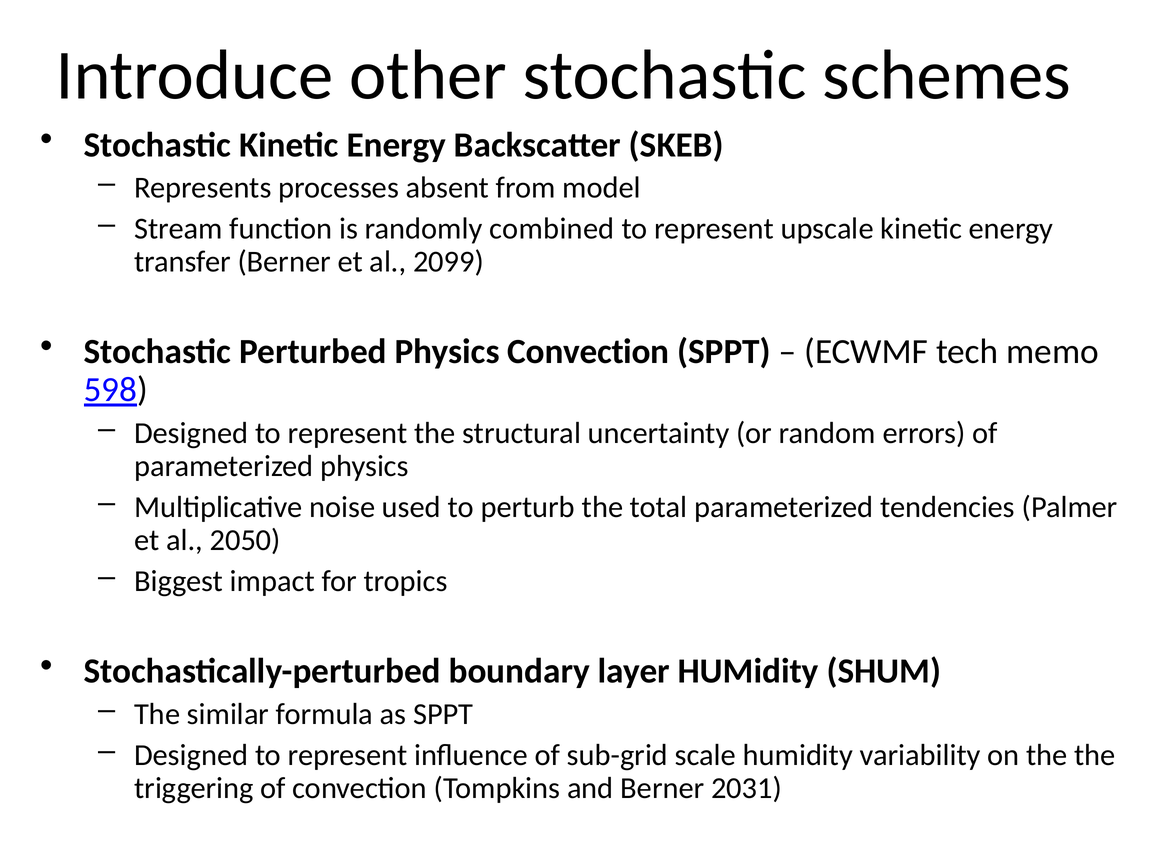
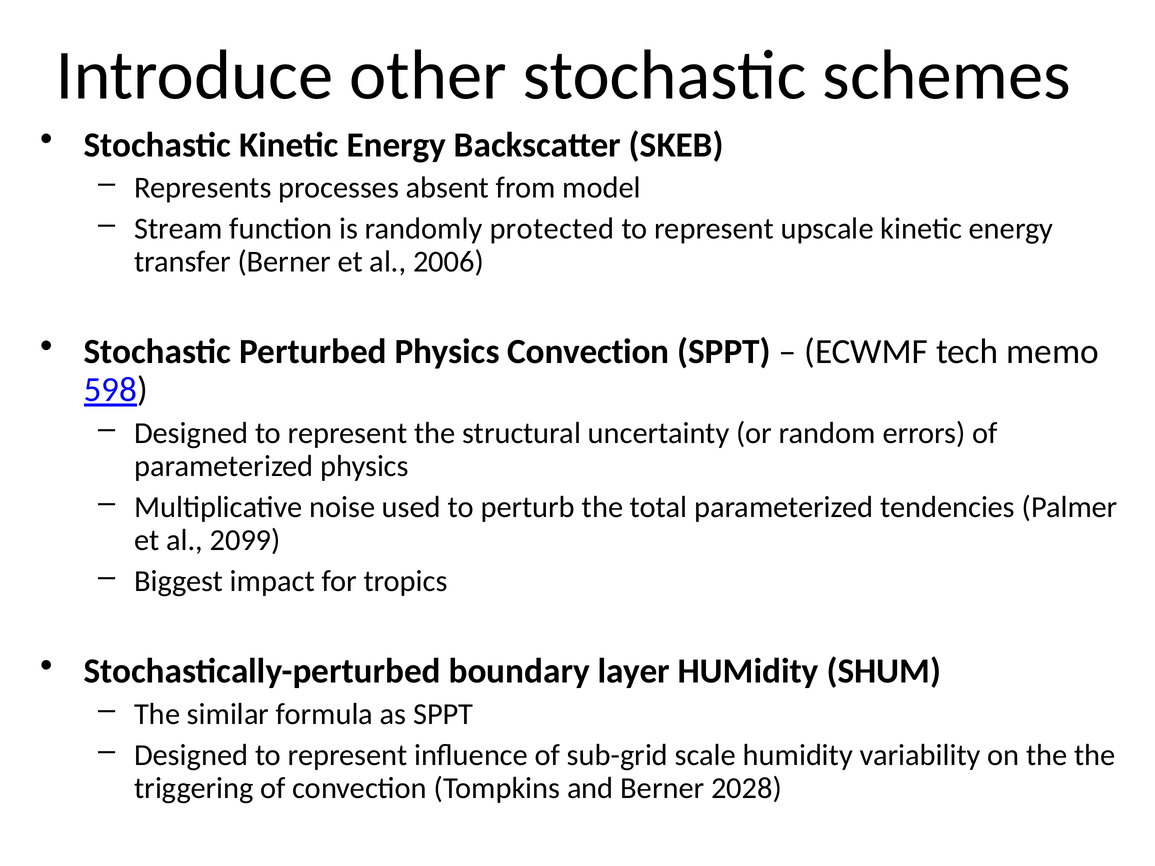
combined: combined -> protected
2099: 2099 -> 2006
2050: 2050 -> 2099
2031: 2031 -> 2028
